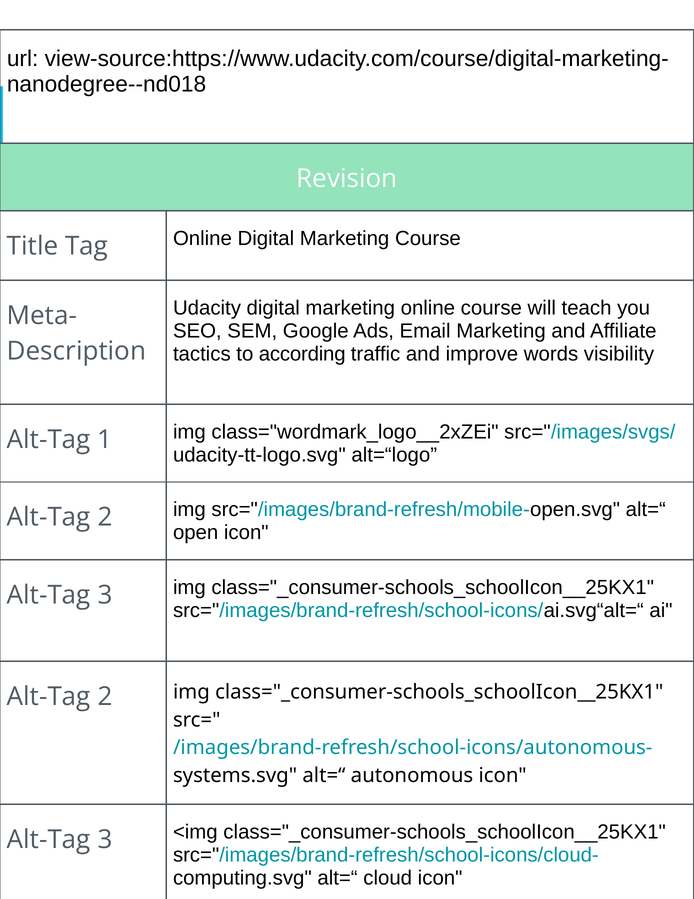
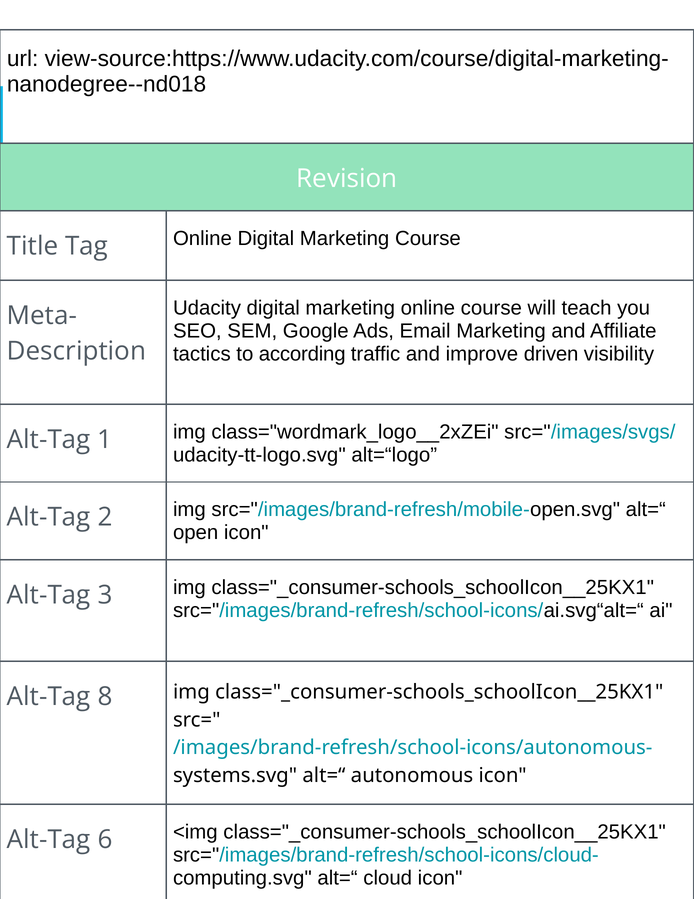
words: words -> driven
2 at (105, 696): 2 -> 8
3 at (105, 839): 3 -> 6
